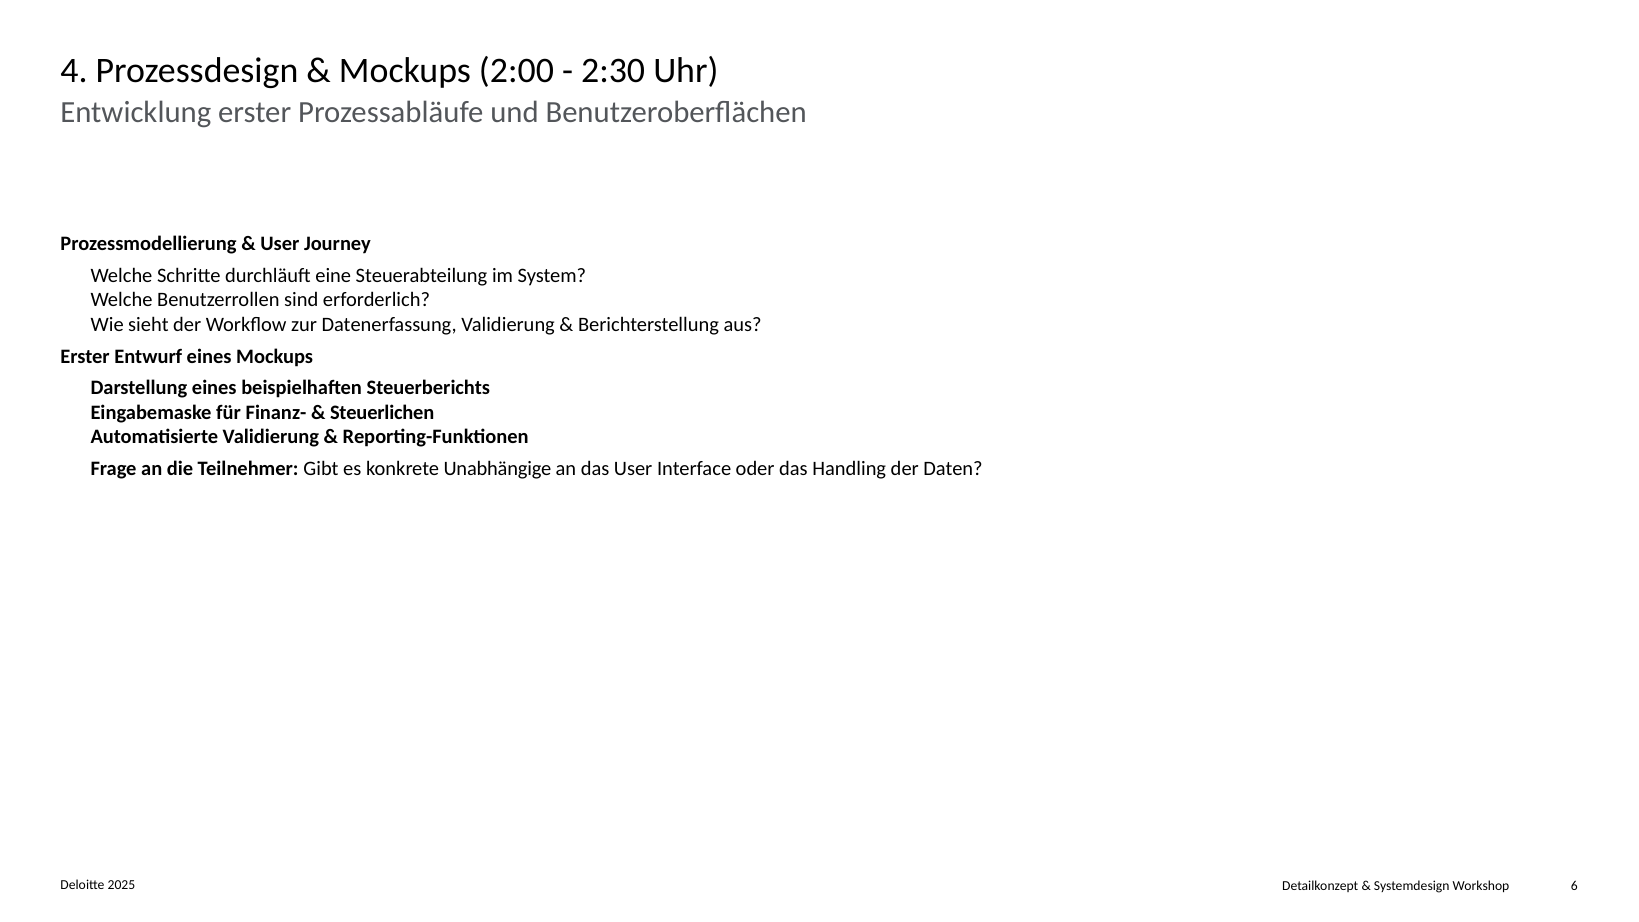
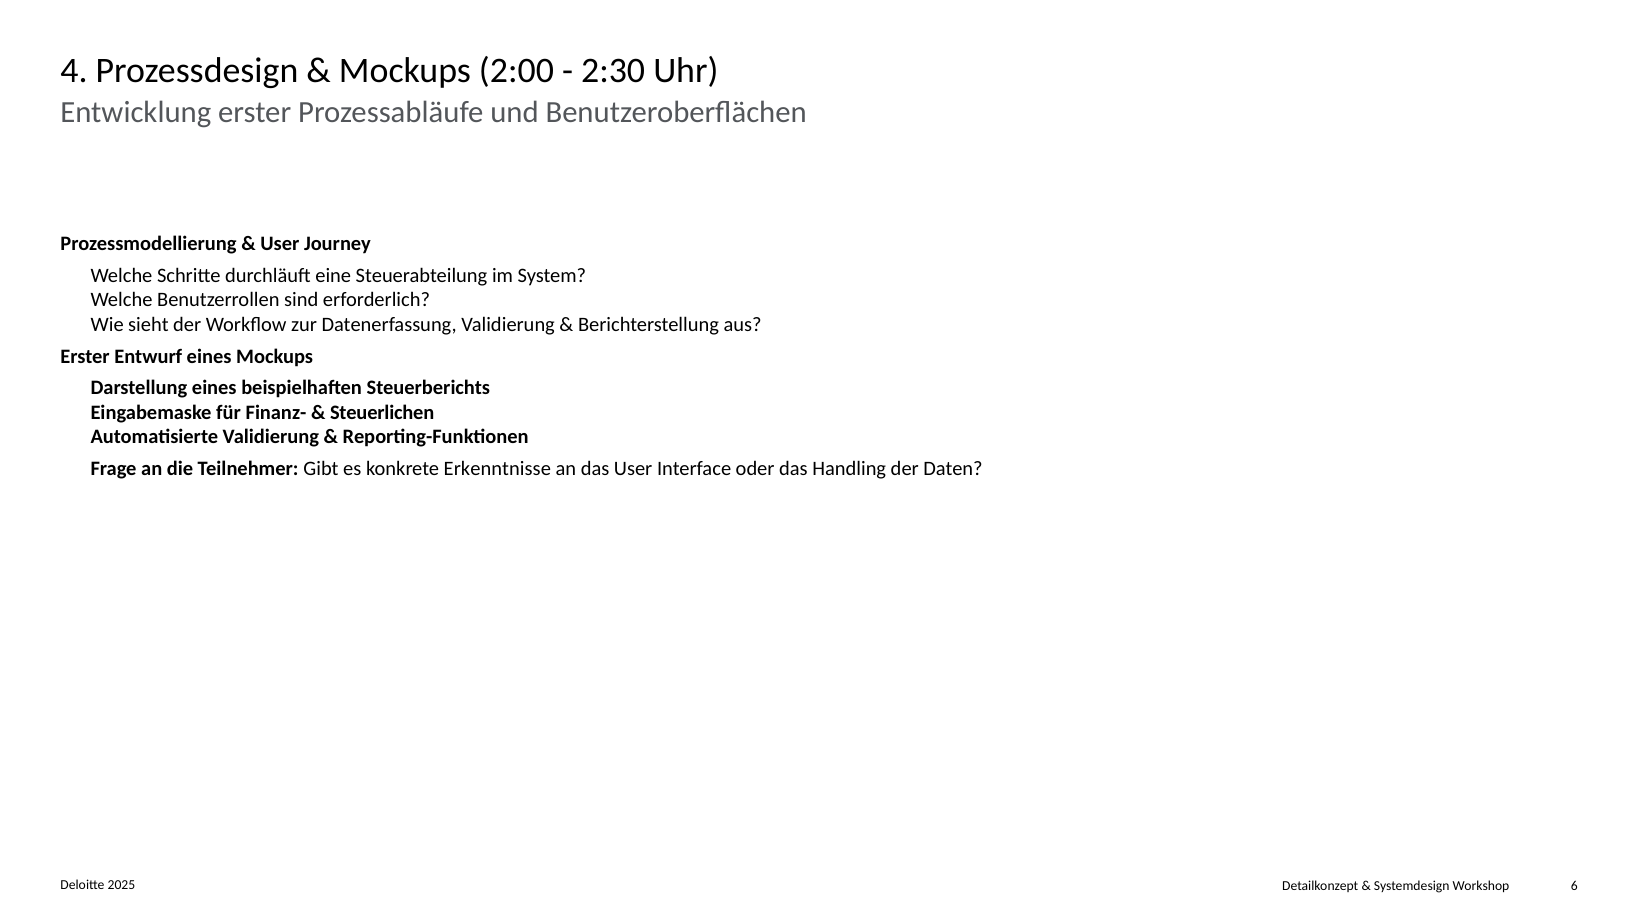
Unabhängige: Unabhängige -> Erkenntnisse
